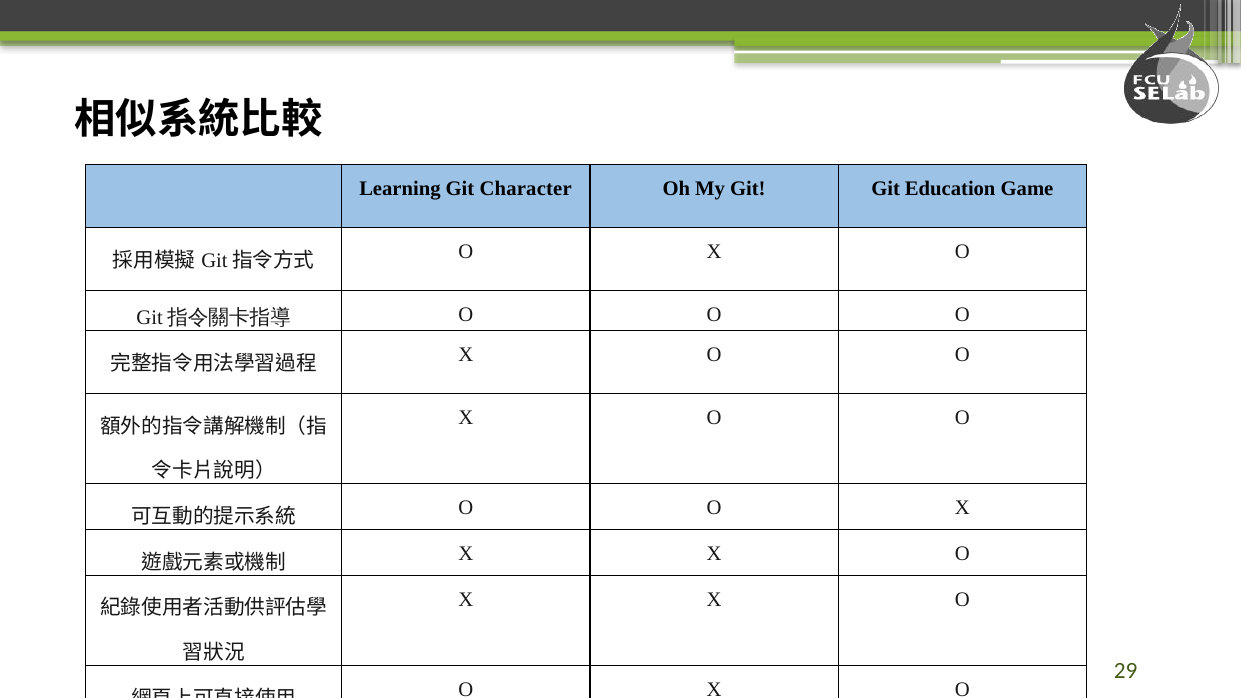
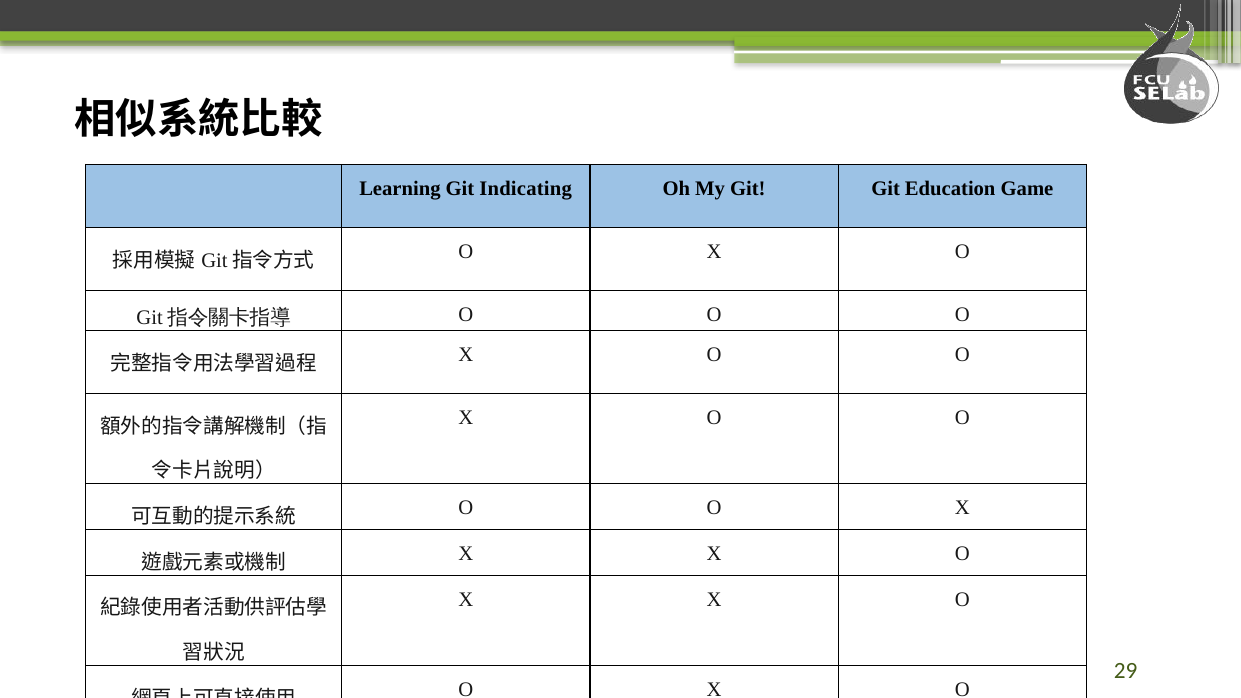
Character: Character -> Indicating
